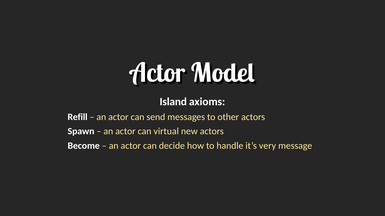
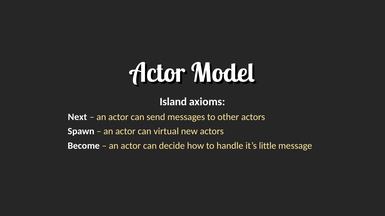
Refill: Refill -> Next
very: very -> little
